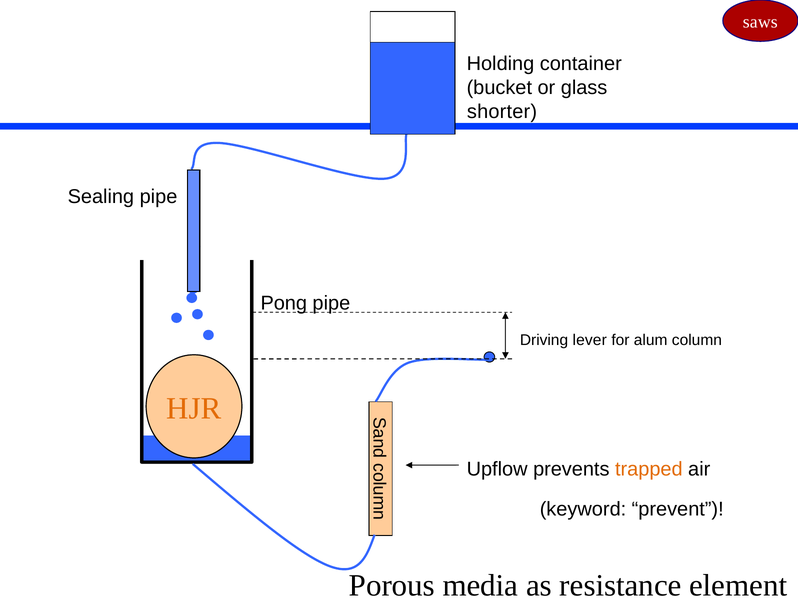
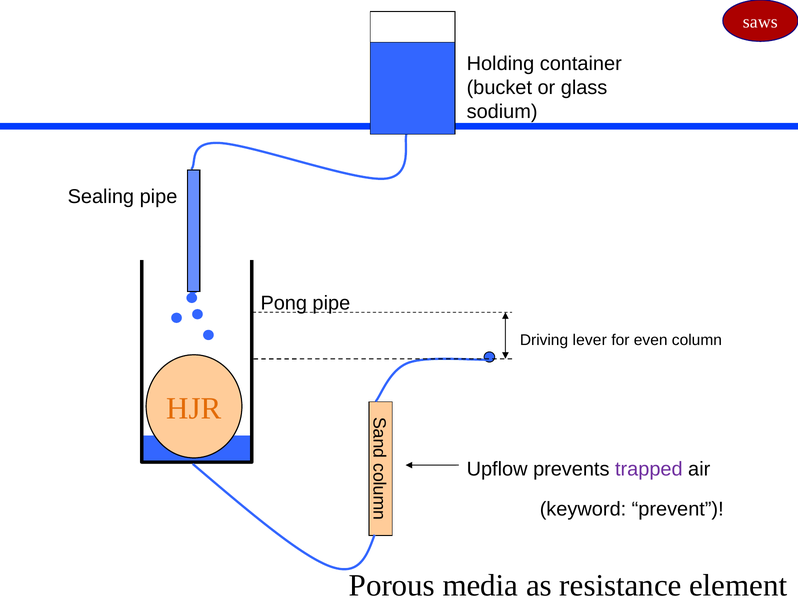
shorter: shorter -> sodium
alum: alum -> even
trapped colour: orange -> purple
